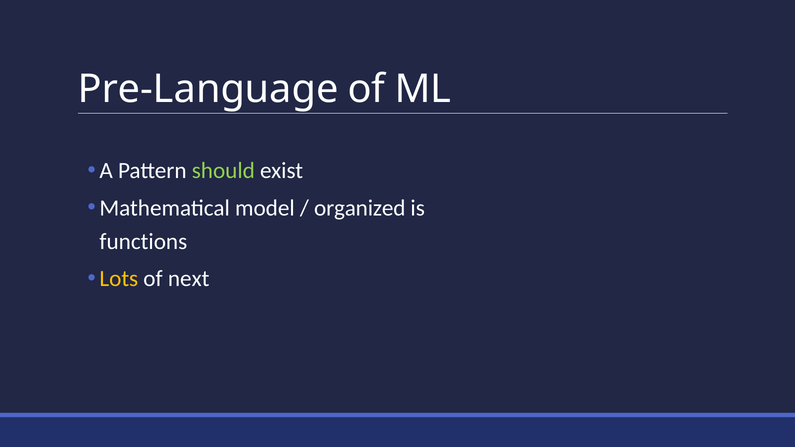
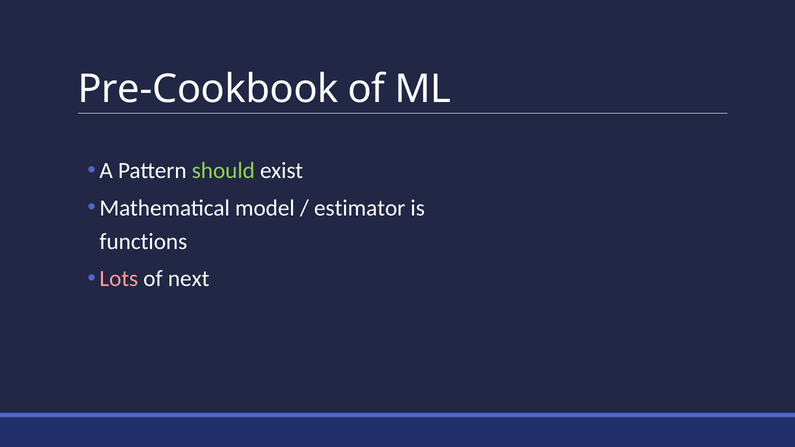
Pre-Language: Pre-Language -> Pre-Cookbook
organized: organized -> estimator
Lots colour: yellow -> pink
